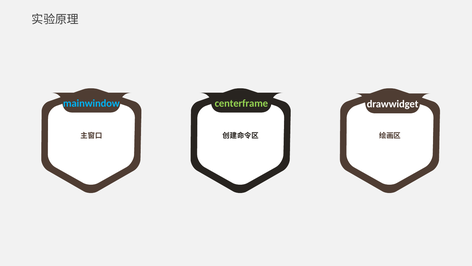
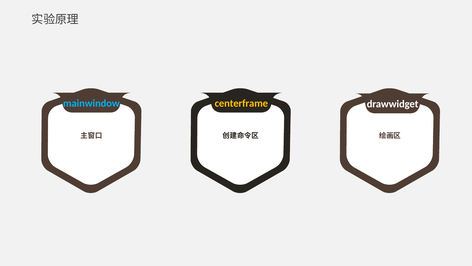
centerframe colour: light green -> yellow
